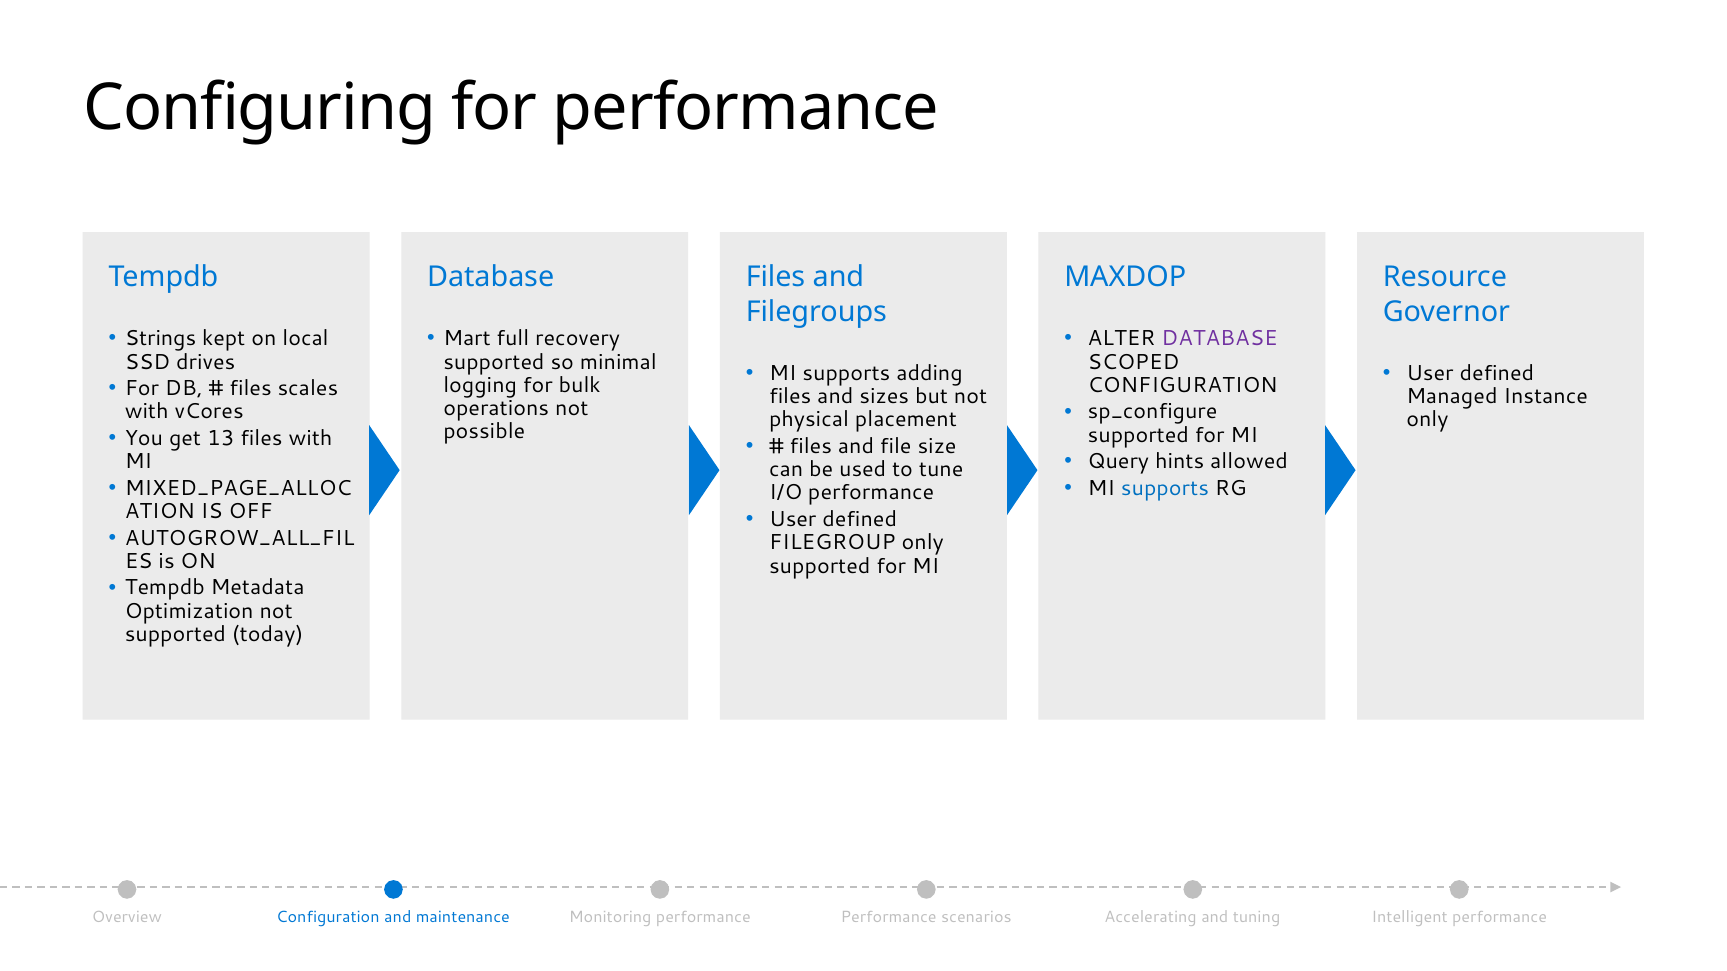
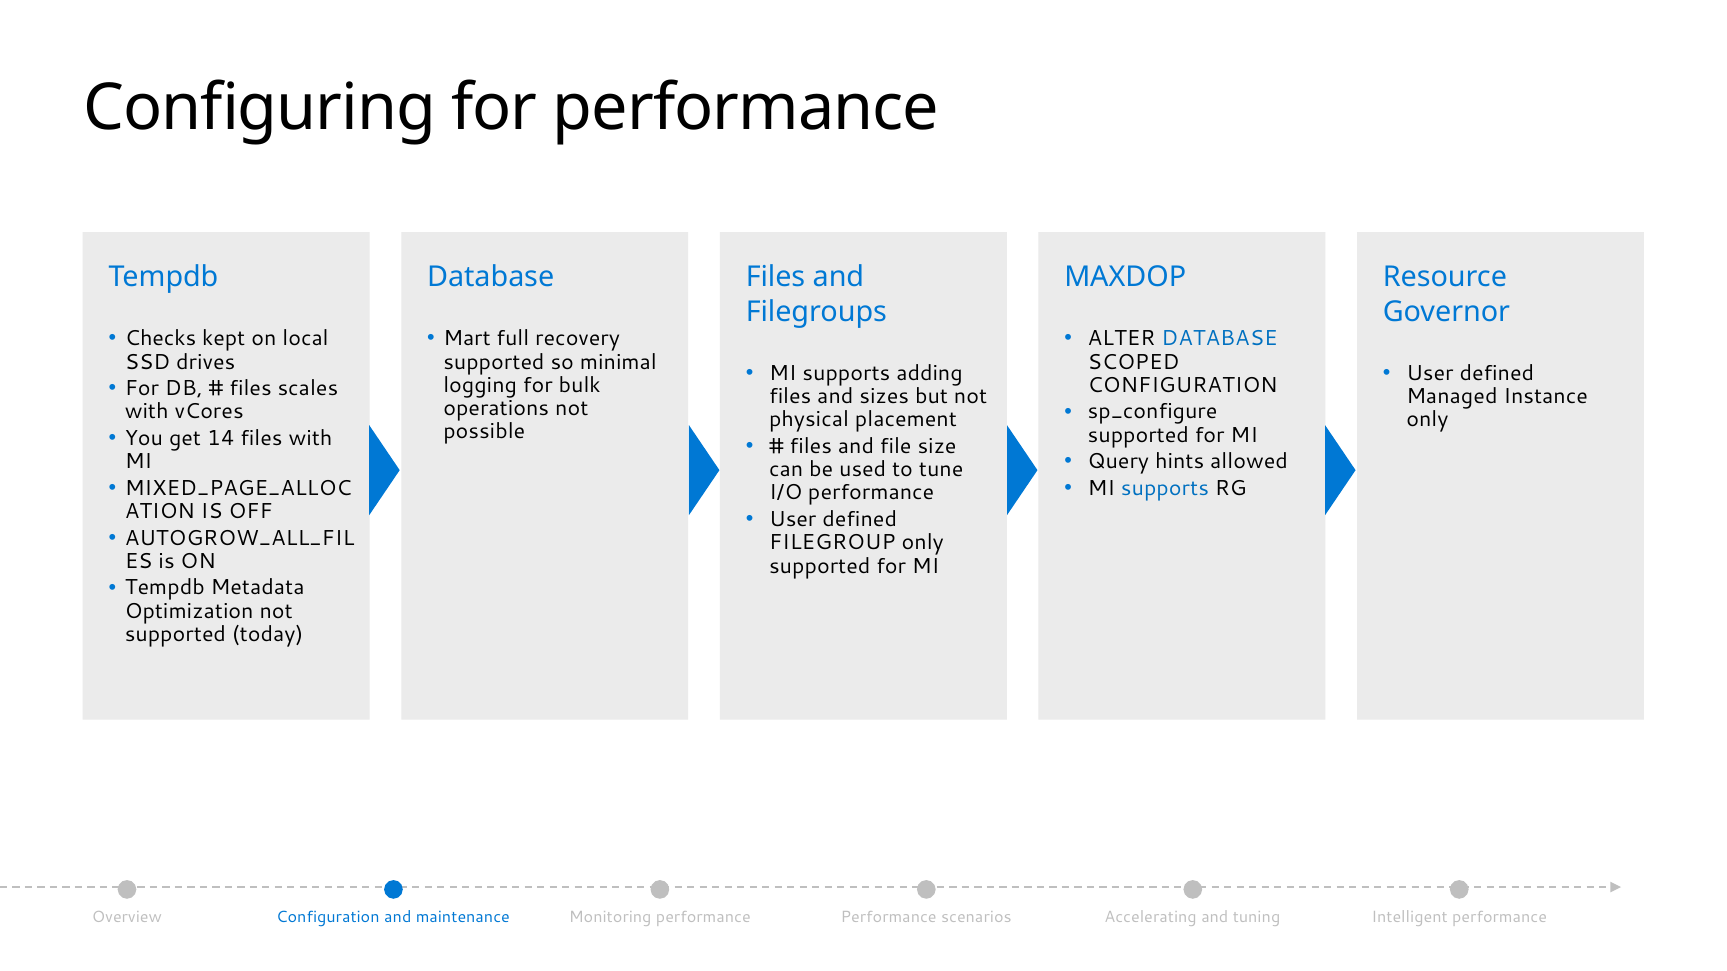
Strings: Strings -> Checks
DATABASE at (1220, 339) colour: purple -> blue
13: 13 -> 14
